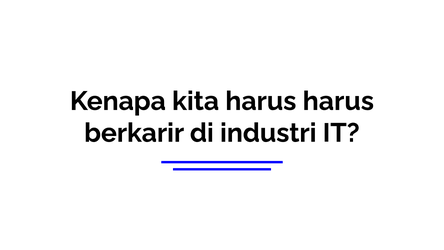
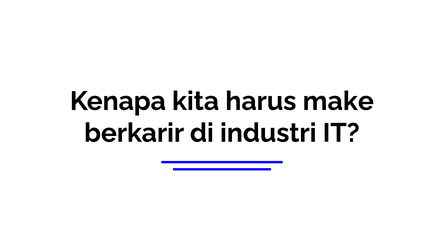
harus harus: harus -> make
